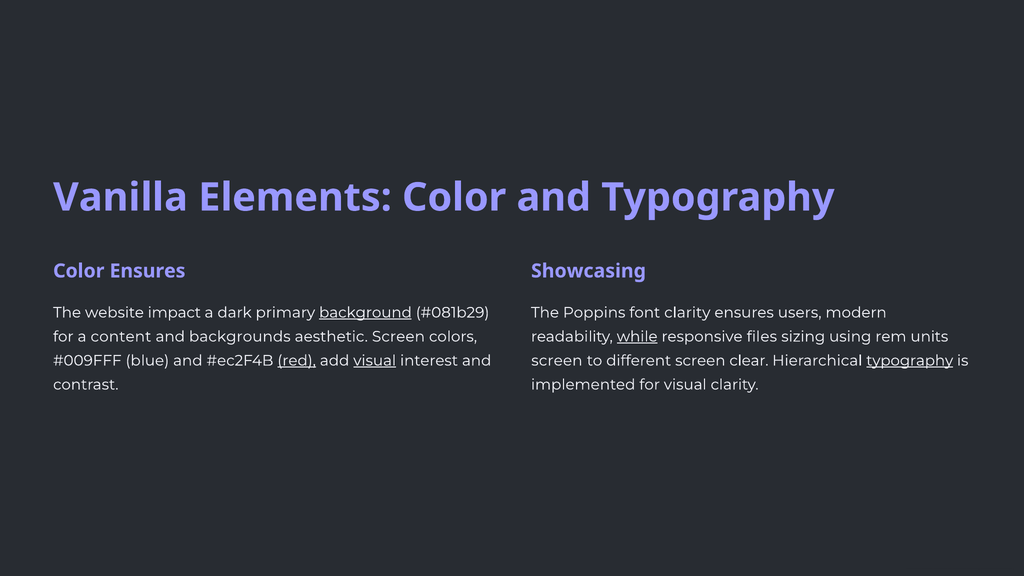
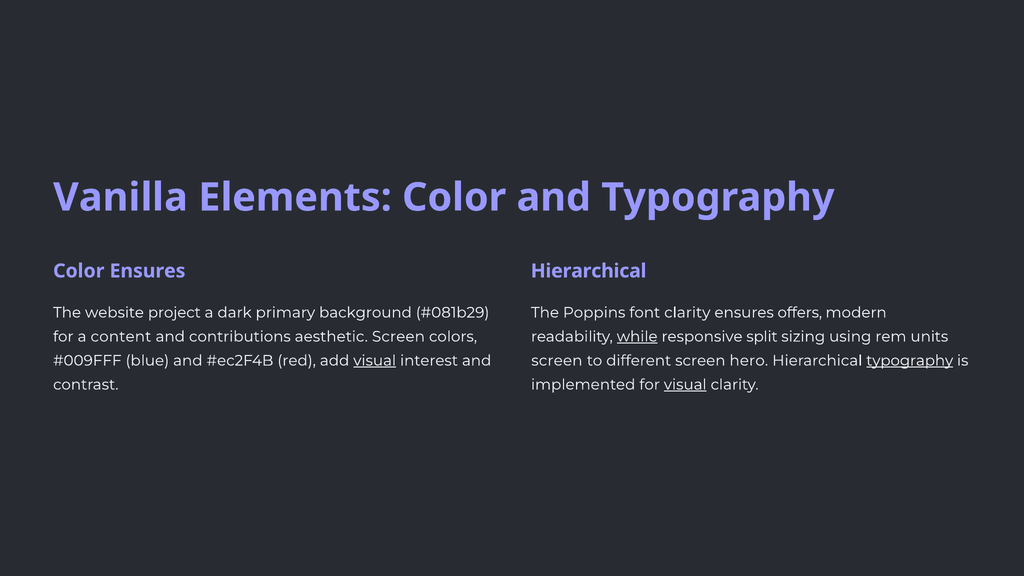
Showcasing at (589, 271): Showcasing -> Hierarchical
impact: impact -> project
background underline: present -> none
users: users -> offers
backgrounds: backgrounds -> contributions
files: files -> split
red underline: present -> none
clear: clear -> hero
visual at (685, 385) underline: none -> present
